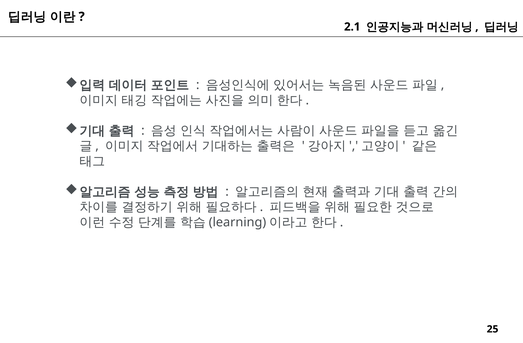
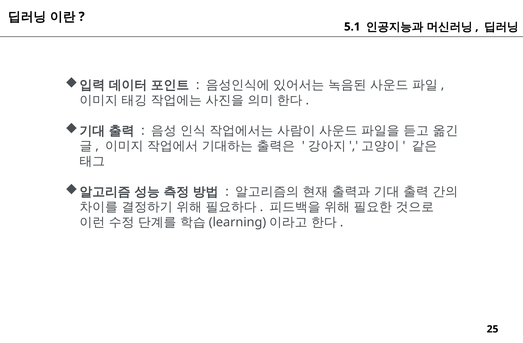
2.1: 2.1 -> 5.1
